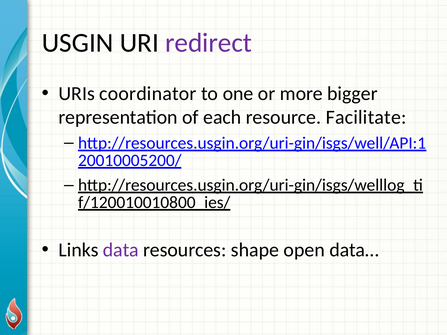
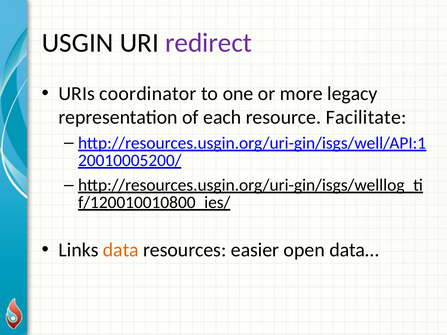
bigger: bigger -> legacy
data colour: purple -> orange
shape: shape -> easier
